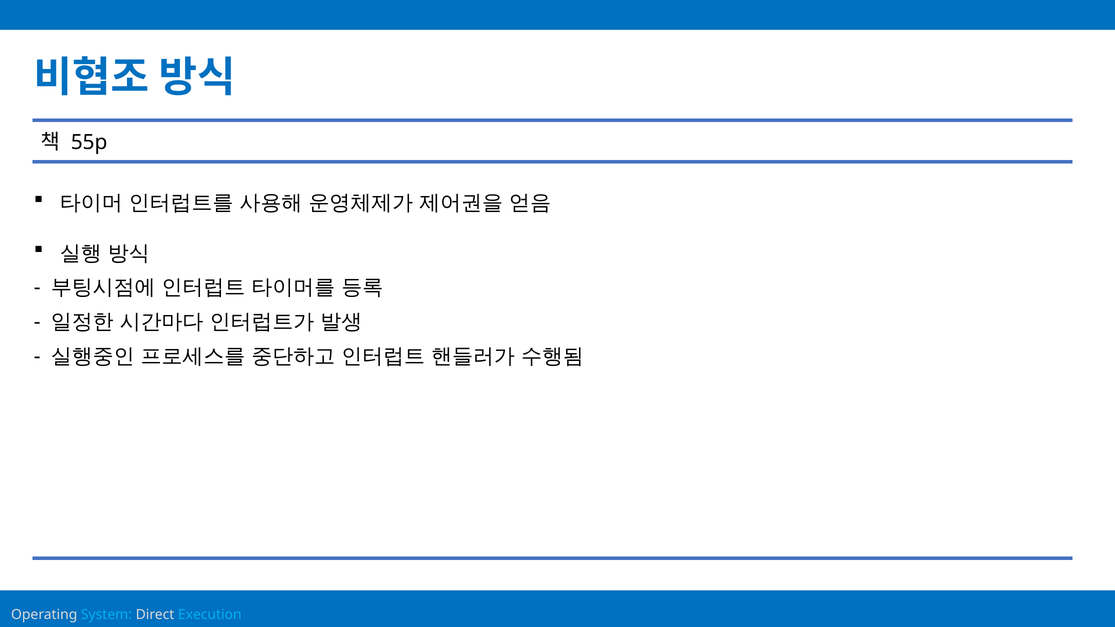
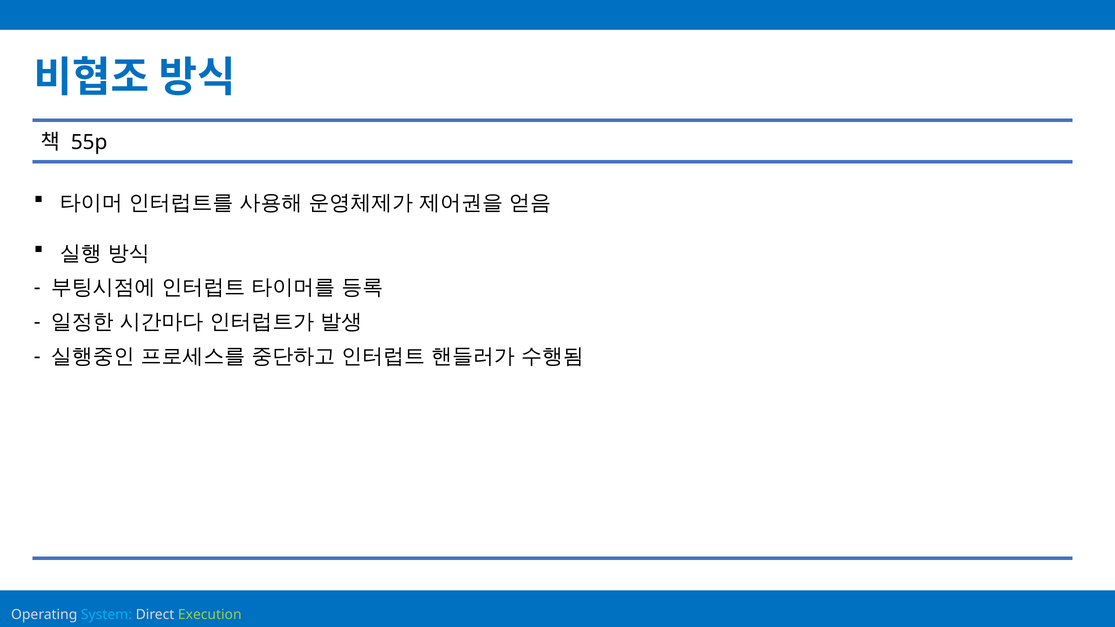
Execution colour: light blue -> light green
